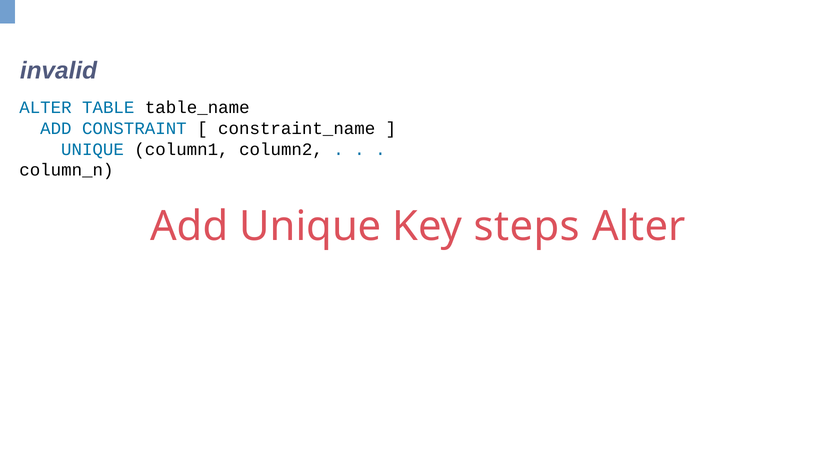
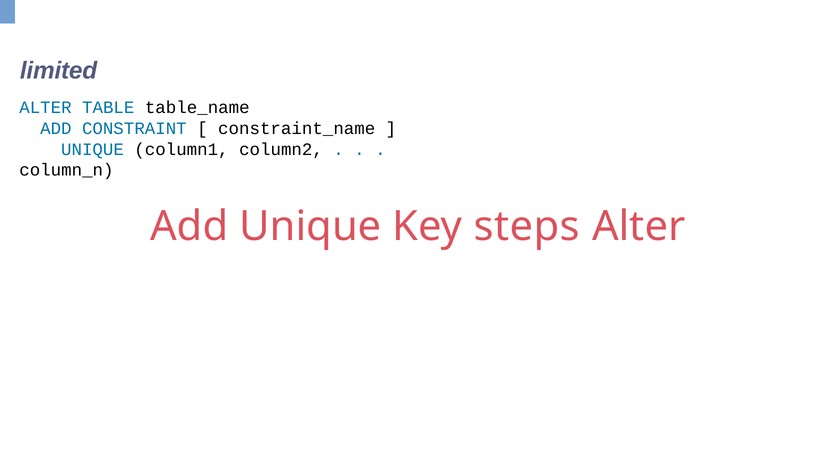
invalid: invalid -> limited
